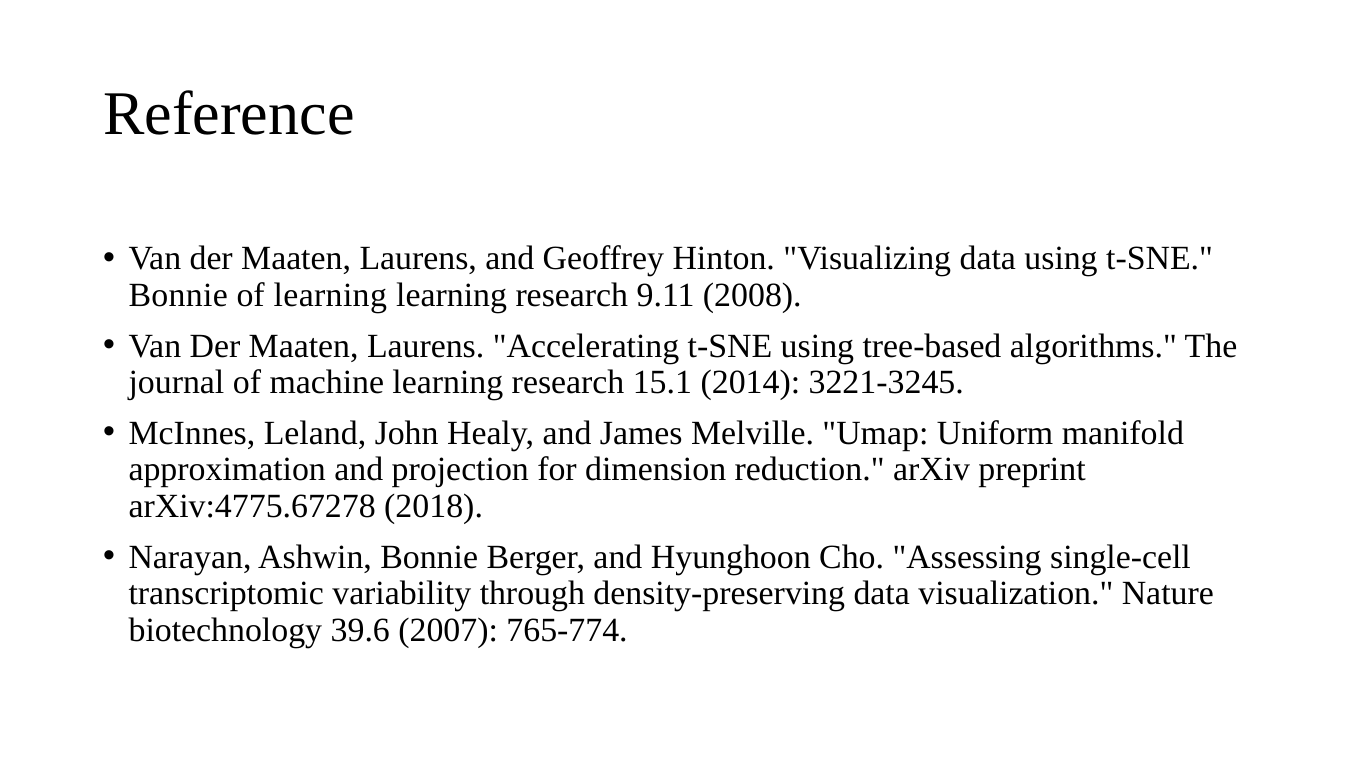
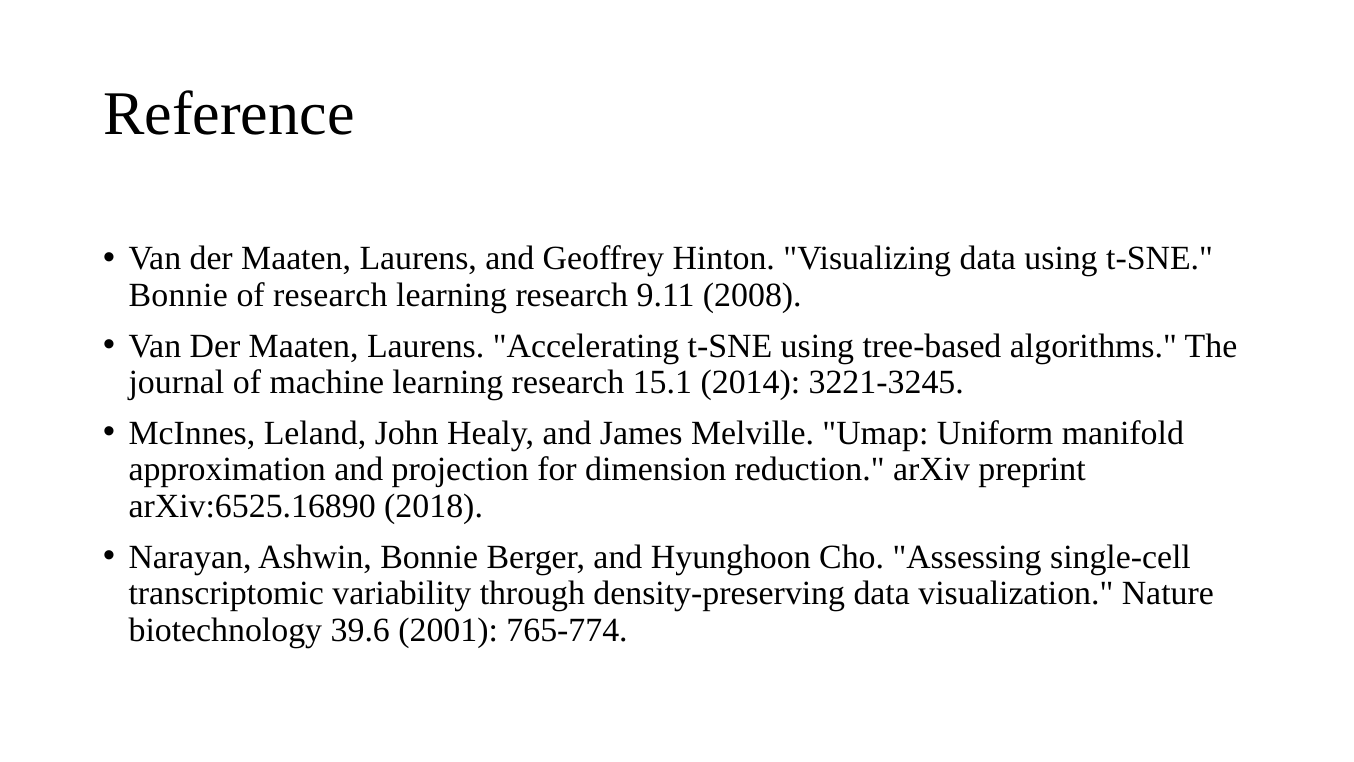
of learning: learning -> research
arXiv:4775.67278: arXiv:4775.67278 -> arXiv:6525.16890
2007: 2007 -> 2001
